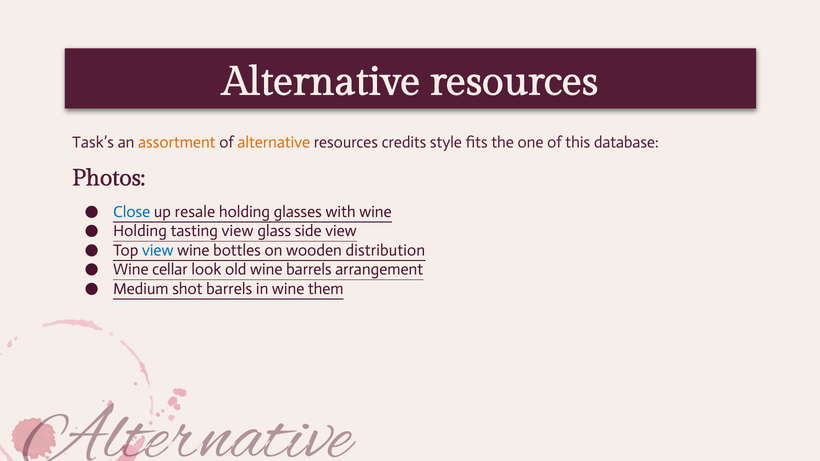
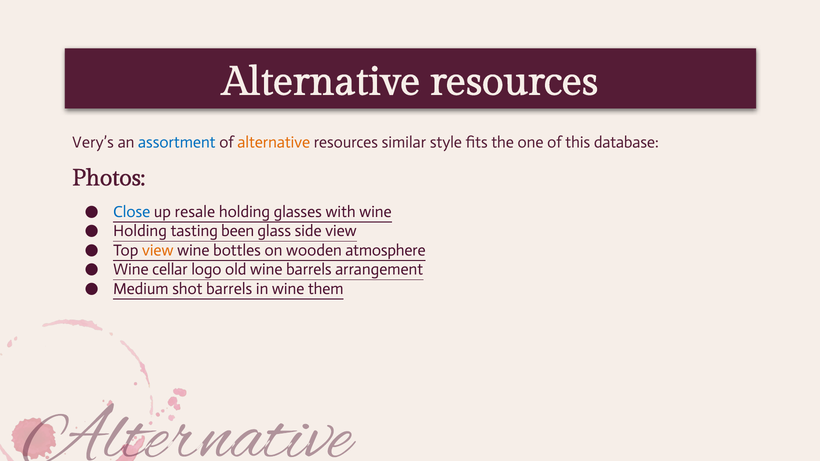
Task’s: Task’s -> Very’s
assortment colour: orange -> blue
credits: credits -> similar
tasting view: view -> been
view at (158, 250) colour: blue -> orange
distribution: distribution -> atmosphere
look: look -> logo
